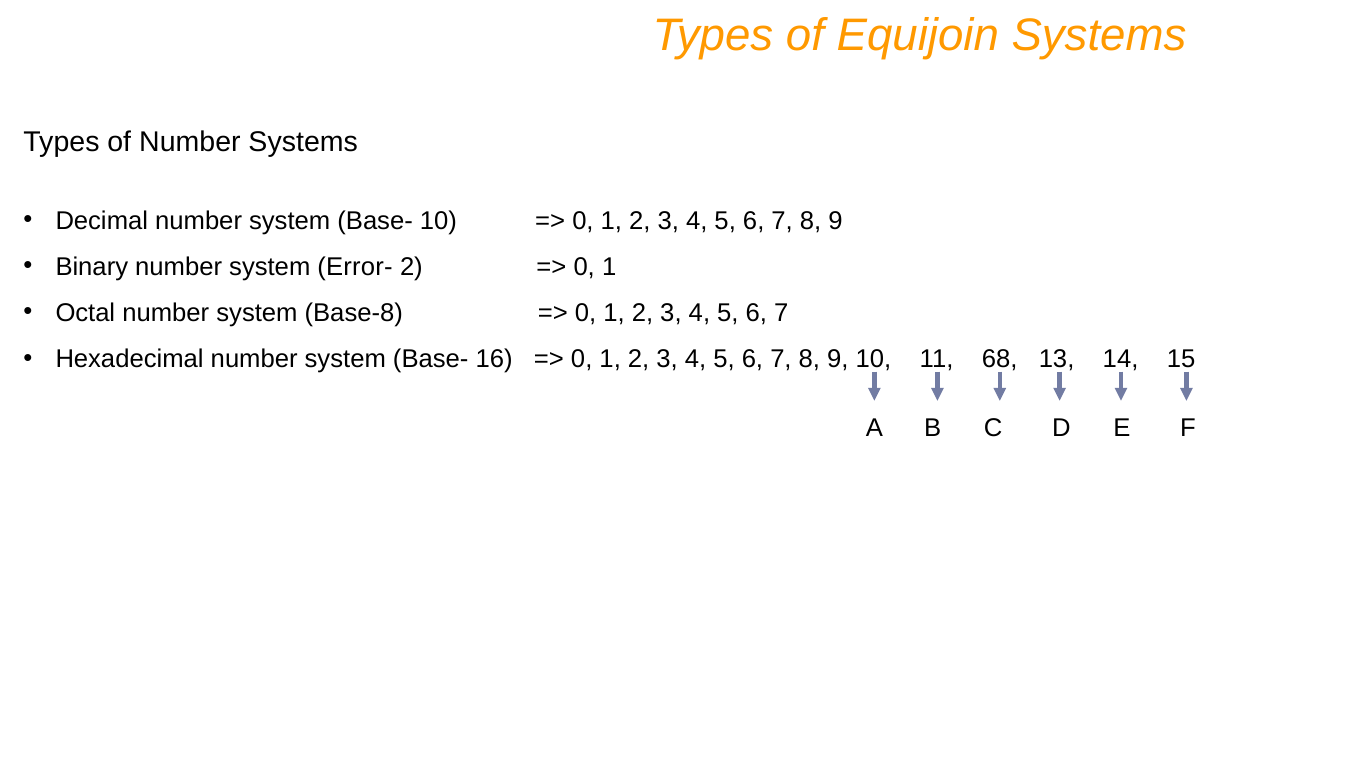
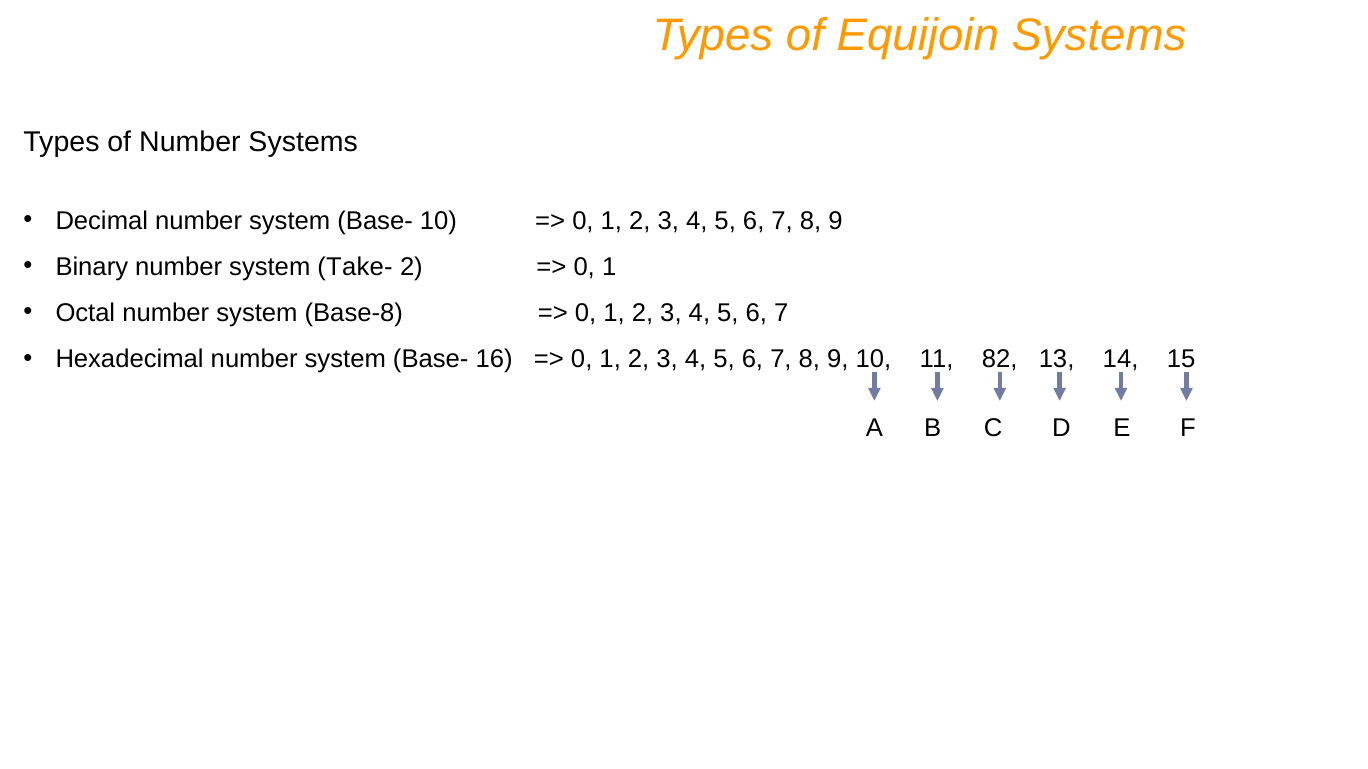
Error-: Error- -> Take-
68: 68 -> 82
